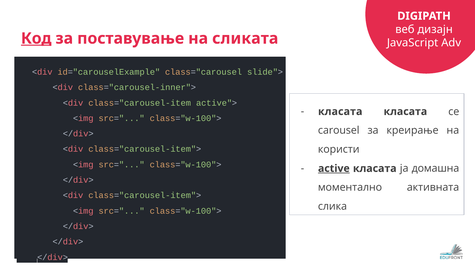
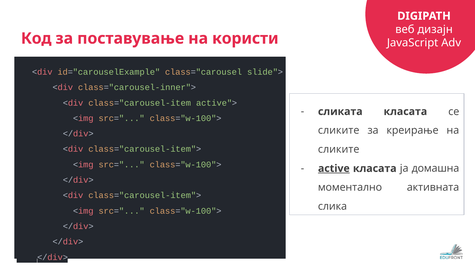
Код underline: present -> none
сликата: сликата -> користи
класата at (340, 112): класата -> сликата
carousel at (339, 131): carousel -> сликите
користи at (339, 150): користи -> сликите
